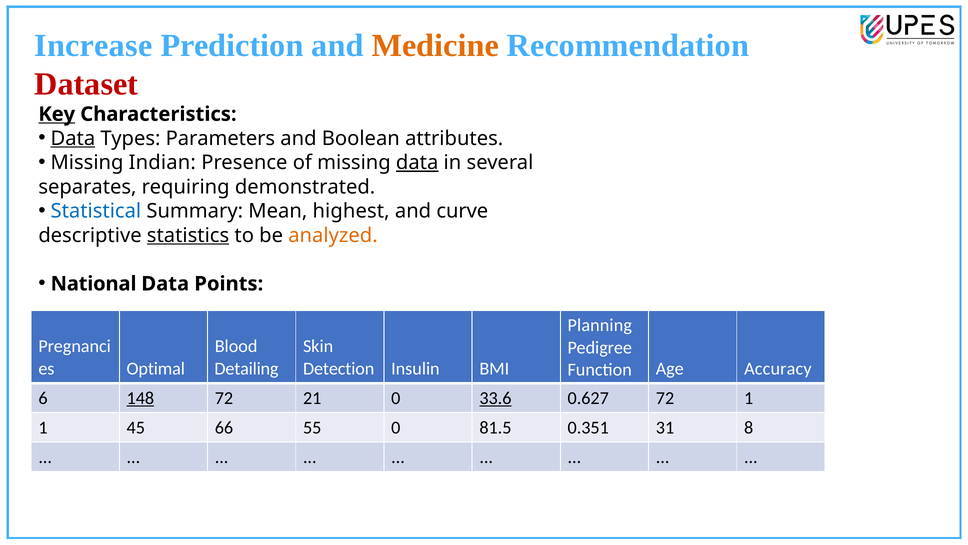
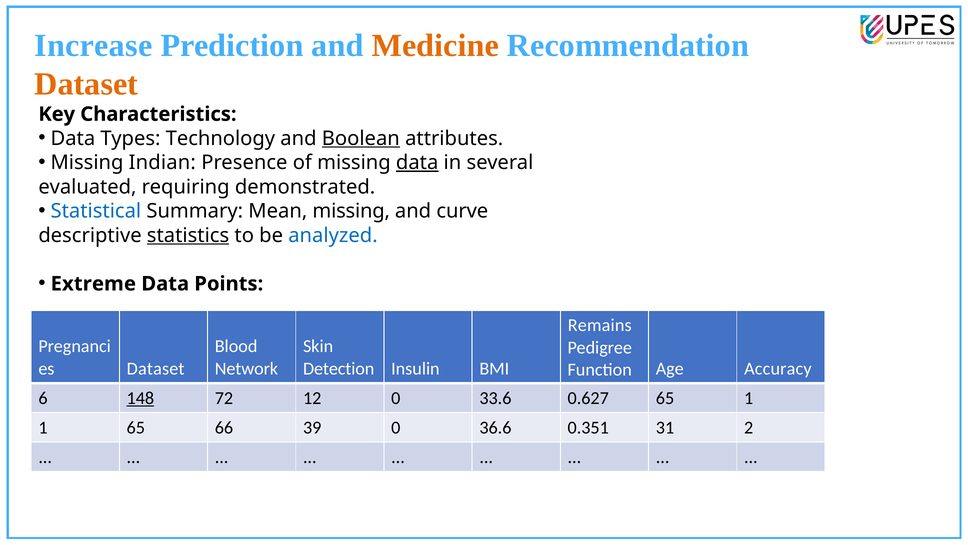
Dataset at (86, 84) colour: red -> orange
Key underline: present -> none
Data at (73, 138) underline: present -> none
Parameters: Parameters -> Technology
Boolean underline: none -> present
separates: separates -> evaluated
Mean highest: highest -> missing
analyzed colour: orange -> blue
National: National -> Extreme
Planning: Planning -> Remains
Optimal at (156, 368): Optimal -> Dataset
Detailing: Detailing -> Network
21: 21 -> 12
33.6 underline: present -> none
0.627 72: 72 -> 65
1 45: 45 -> 65
55: 55 -> 39
81.5: 81.5 -> 36.6
8: 8 -> 2
